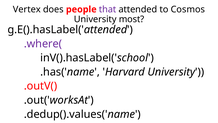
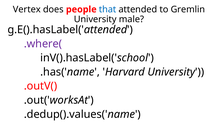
that colour: purple -> blue
Cosmos: Cosmos -> Gremlin
most: most -> male
